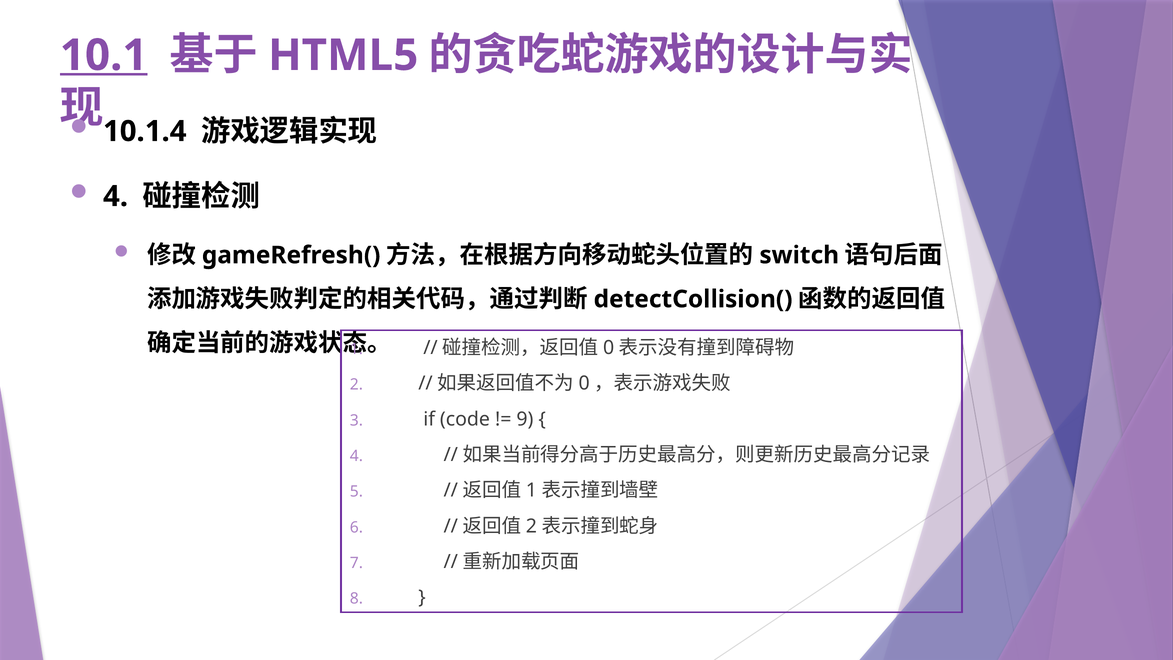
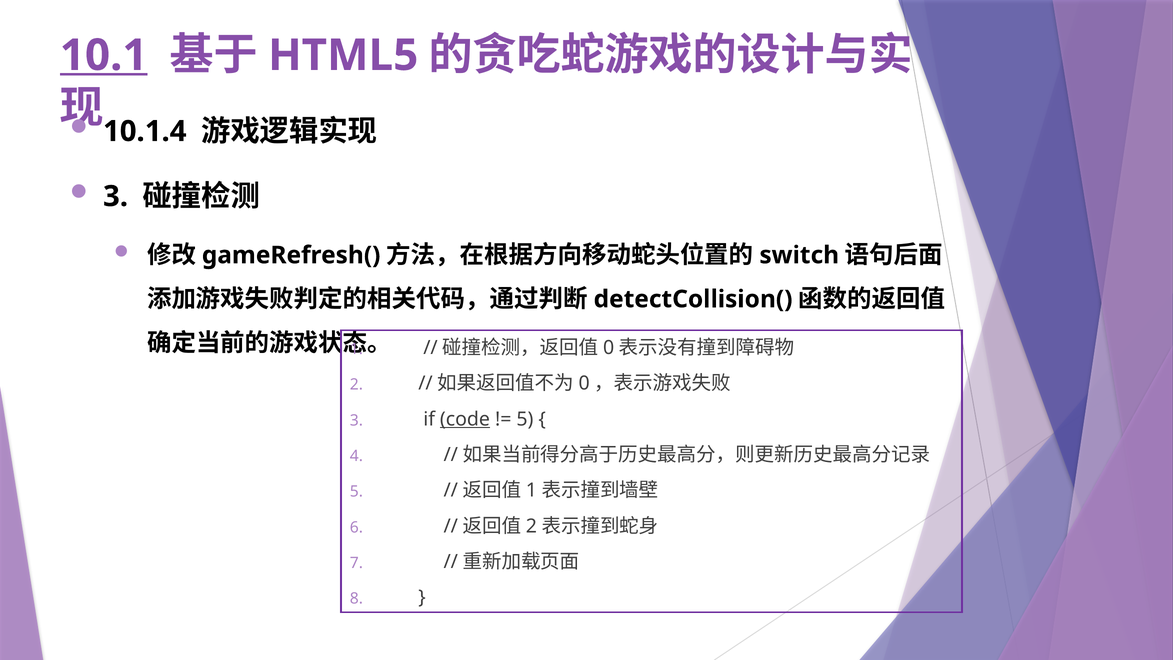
4 at (116, 196): 4 -> 3
code underline: none -> present
9 at (525, 419): 9 -> 5
